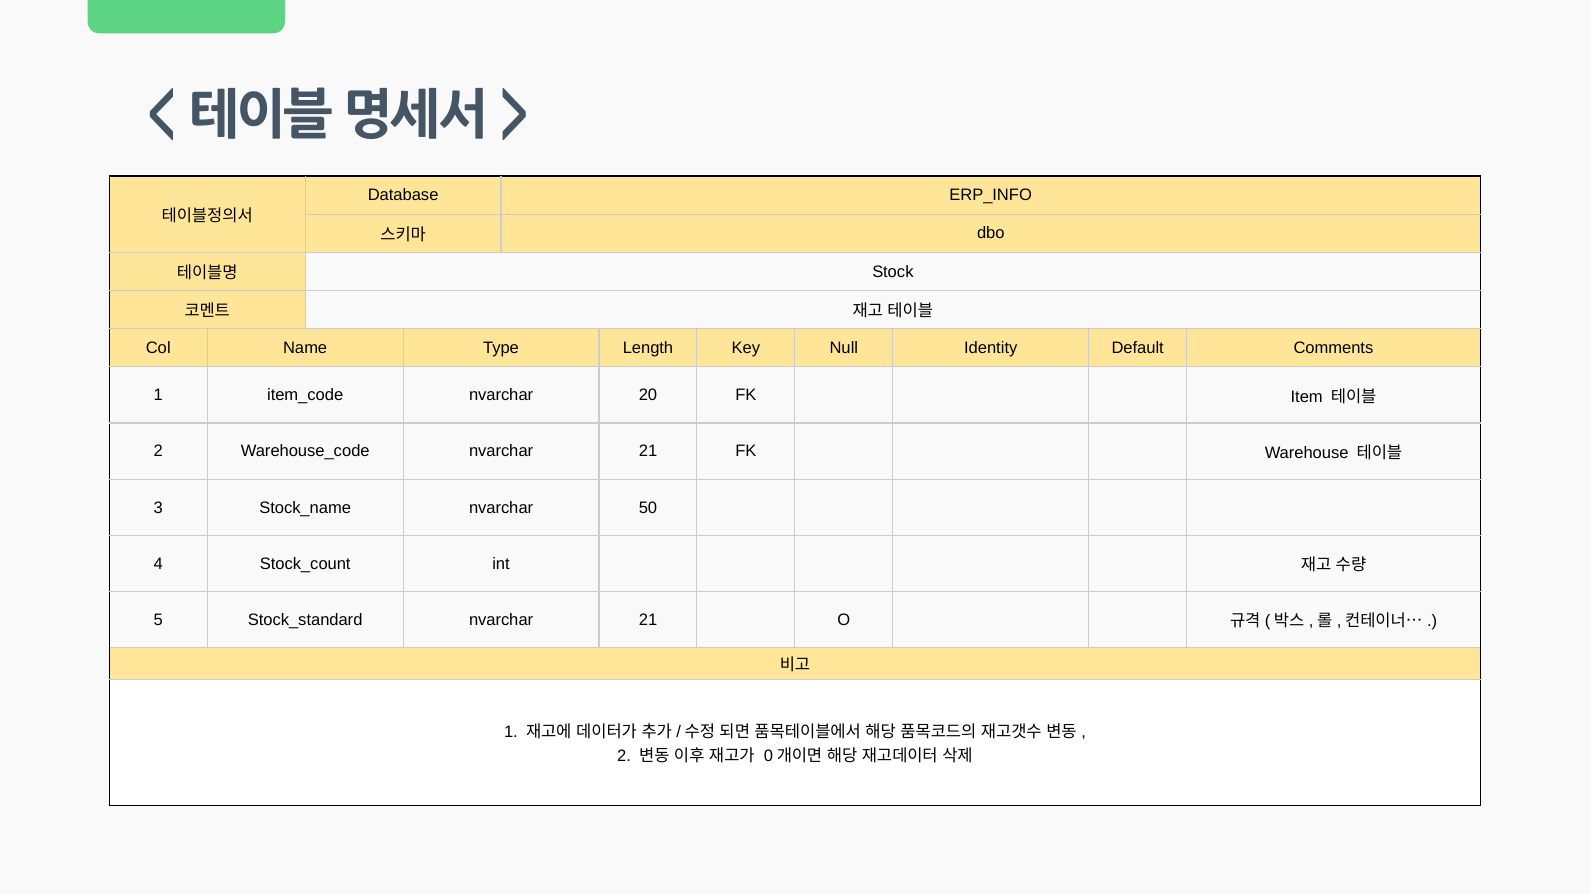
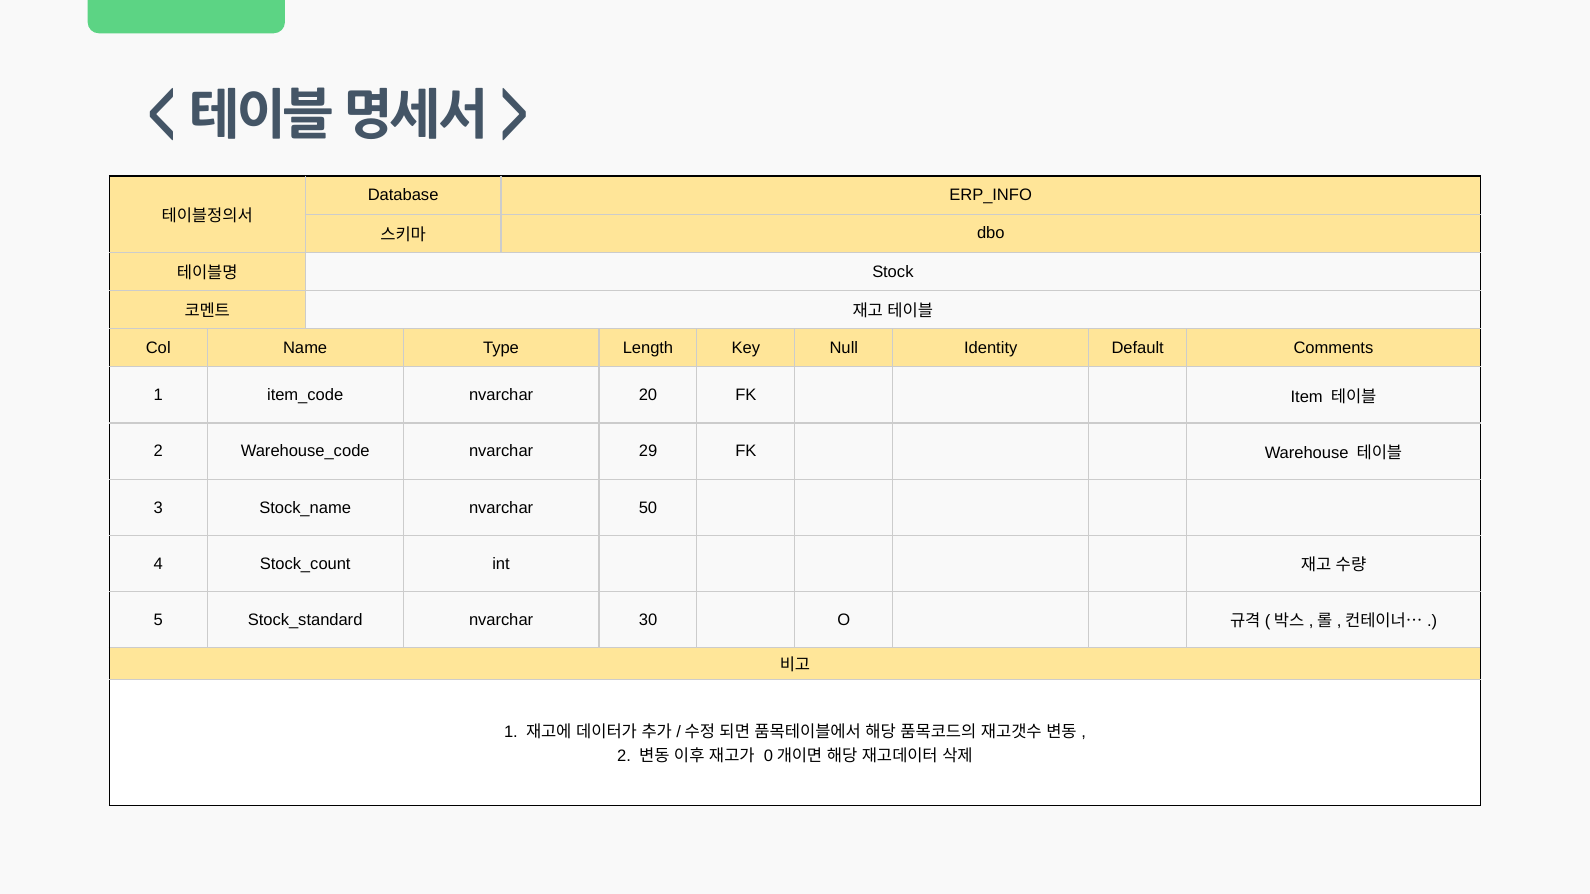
21 at (648, 452): 21 -> 29
21 at (648, 620): 21 -> 30
